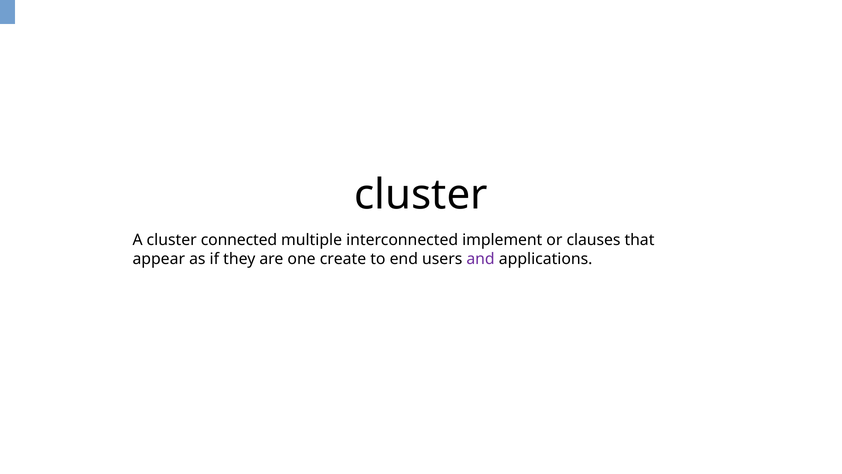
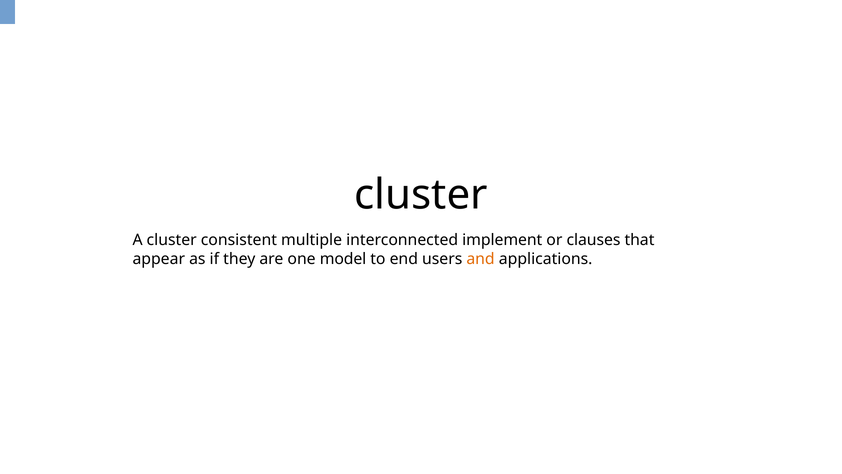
connected: connected -> consistent
create: create -> model
and colour: purple -> orange
